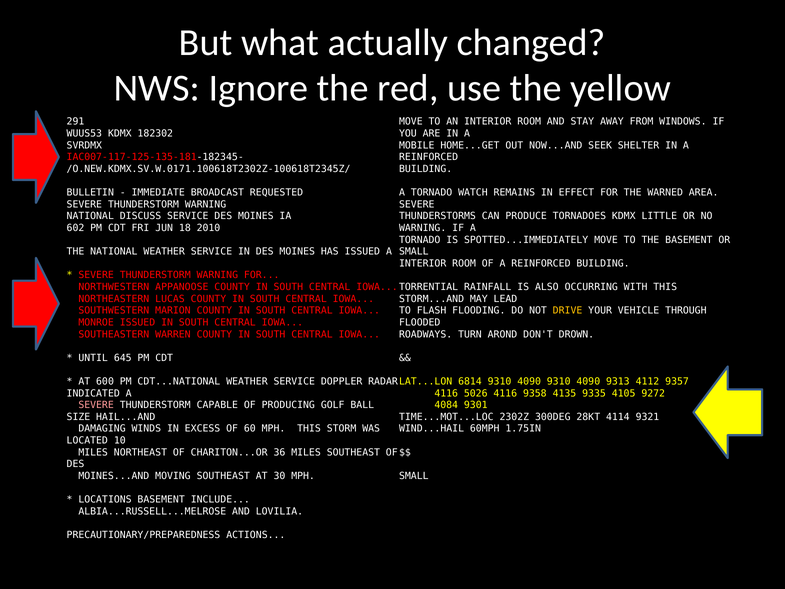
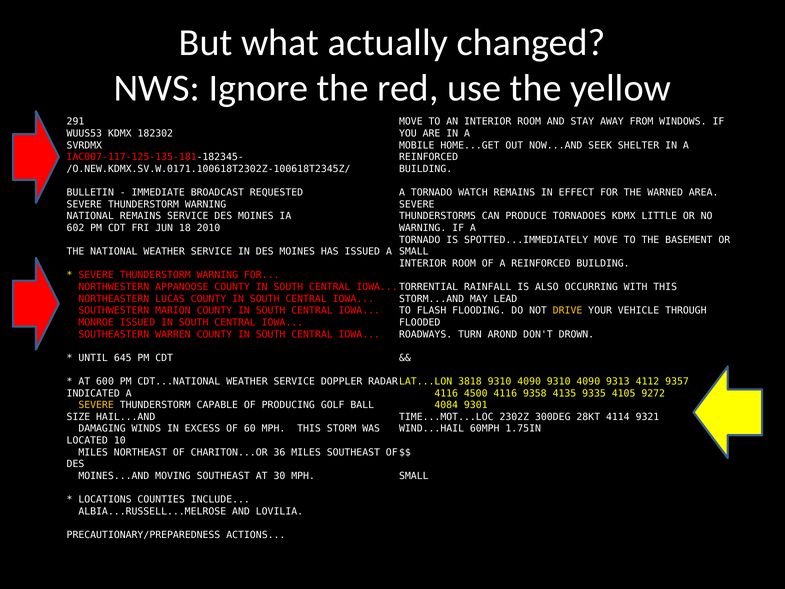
NATIONAL DISCUSS: DISCUSS -> REMAINS
6814: 6814 -> 3818
5026: 5026 -> 4500
SEVERE at (96, 405) colour: pink -> yellow
LOCATIONS BASEMENT: BASEMENT -> COUNTIES
